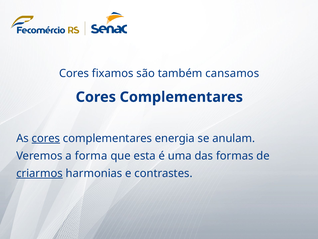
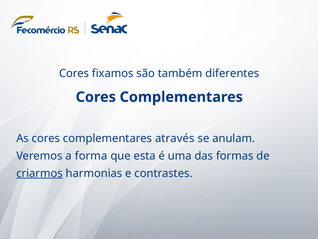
cansamos: cansamos -> diferentes
cores at (46, 138) underline: present -> none
energia: energia -> através
